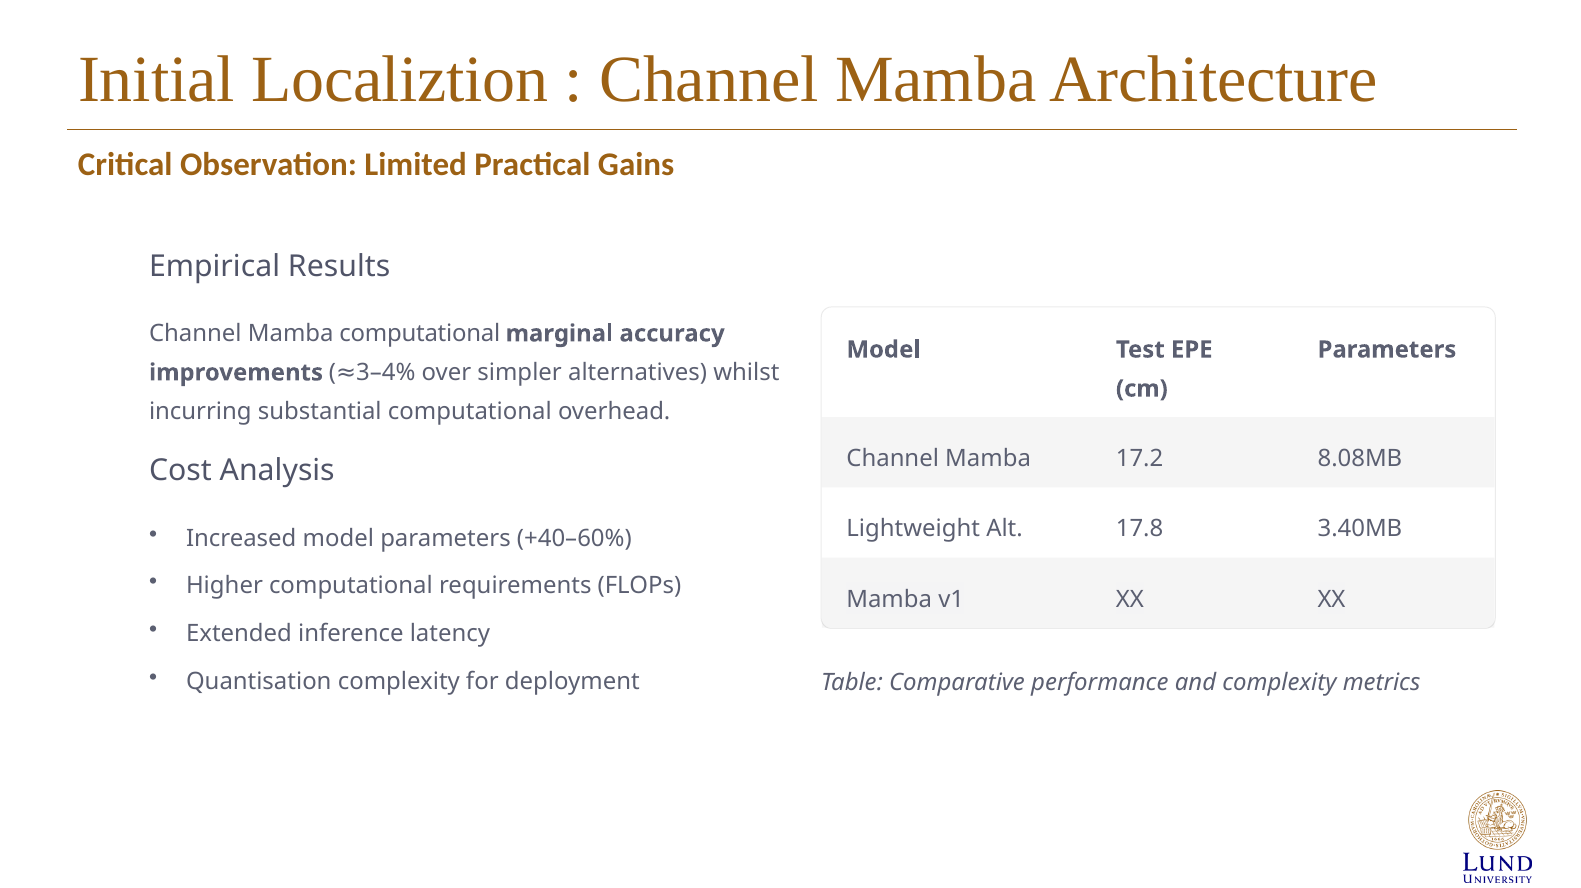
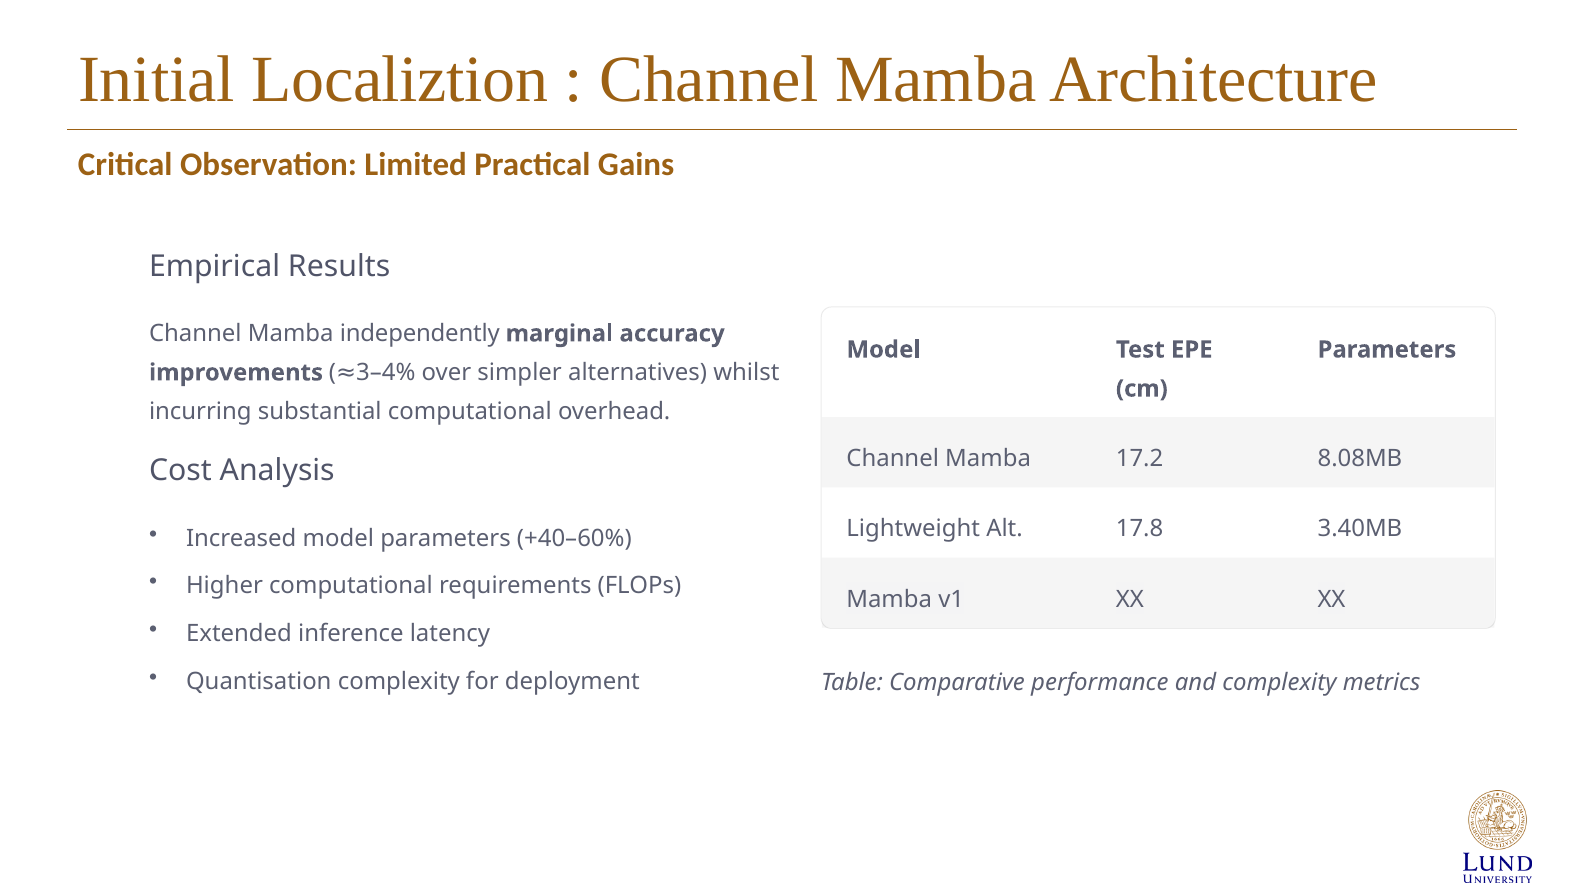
Mamba computational: computational -> independently
